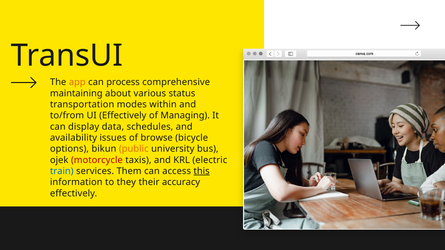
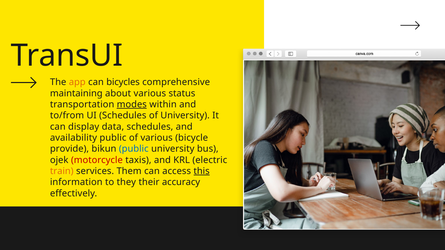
process: process -> bicycles
modes underline: none -> present
UI Effectively: Effectively -> Schedules
of Managing: Managing -> University
availability issues: issues -> public
of browse: browse -> various
options: options -> provide
public at (134, 149) colour: orange -> blue
train colour: blue -> orange
